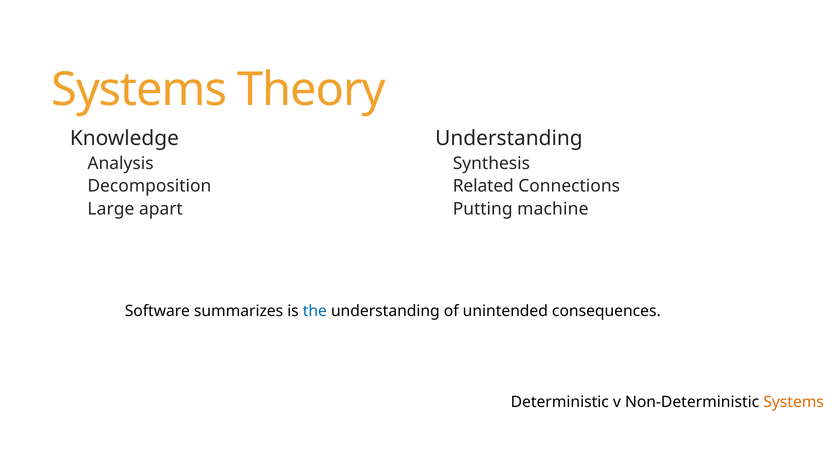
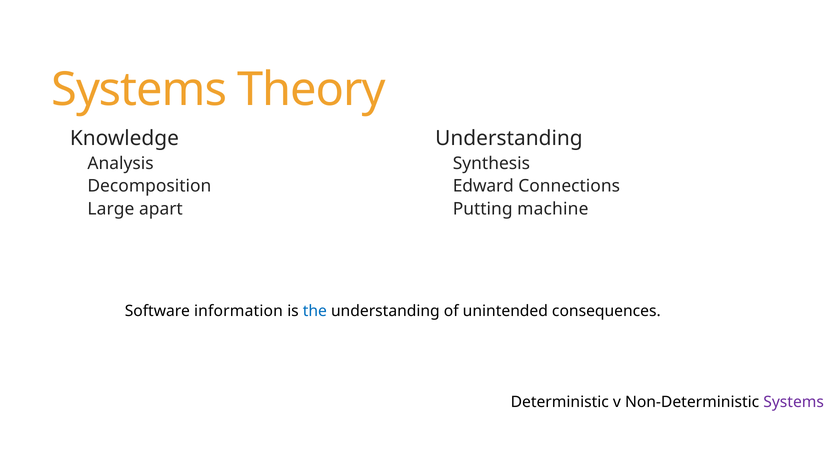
Related: Related -> Edward
summarizes: summarizes -> information
Systems at (794, 402) colour: orange -> purple
